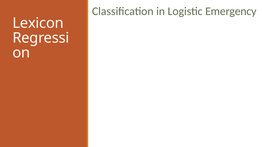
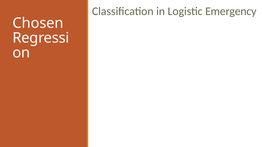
Lexicon: Lexicon -> Chosen
